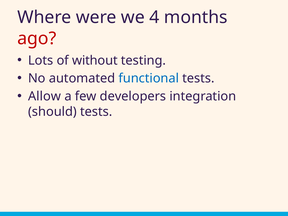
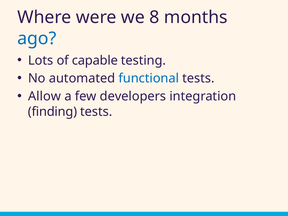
4: 4 -> 8
ago colour: red -> blue
without: without -> capable
should: should -> finding
